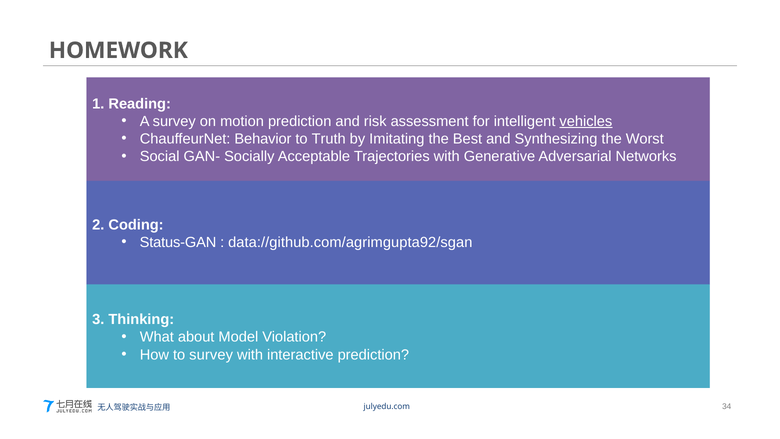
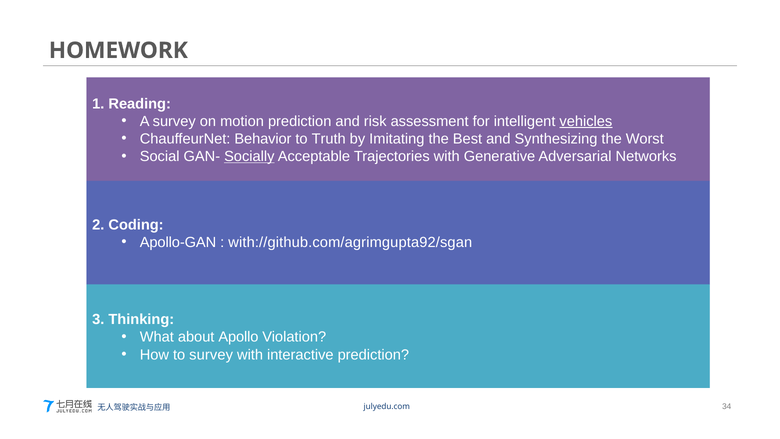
Socially underline: none -> present
Status-GAN: Status-GAN -> Apollo-GAN
data://github.com/agrimgupta92/sgan: data://github.com/agrimgupta92/sgan -> with://github.com/agrimgupta92/sgan
Model: Model -> Apollo
